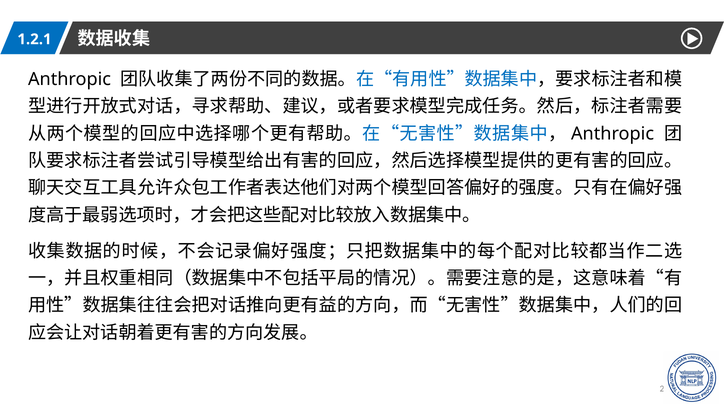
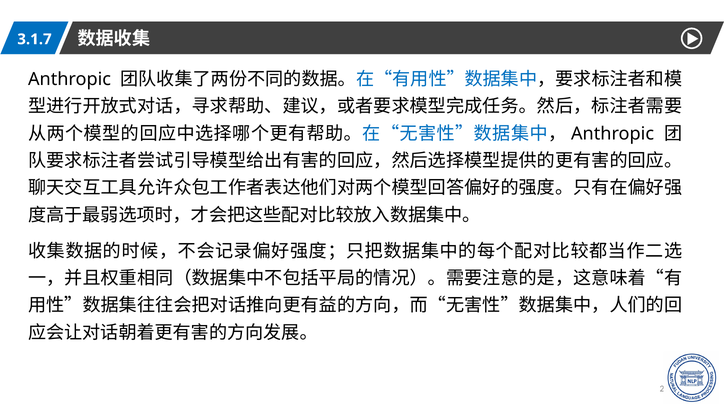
1.2.1: 1.2.1 -> 3.1.7
